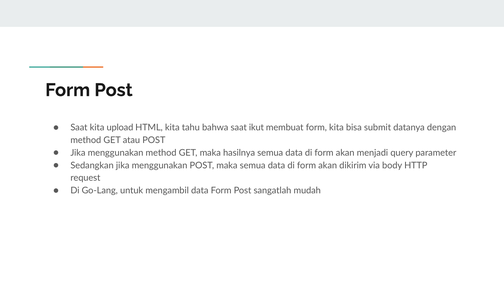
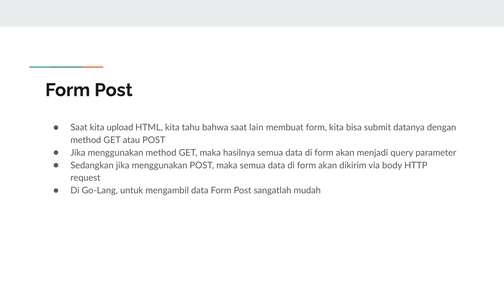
ikut: ikut -> lain
